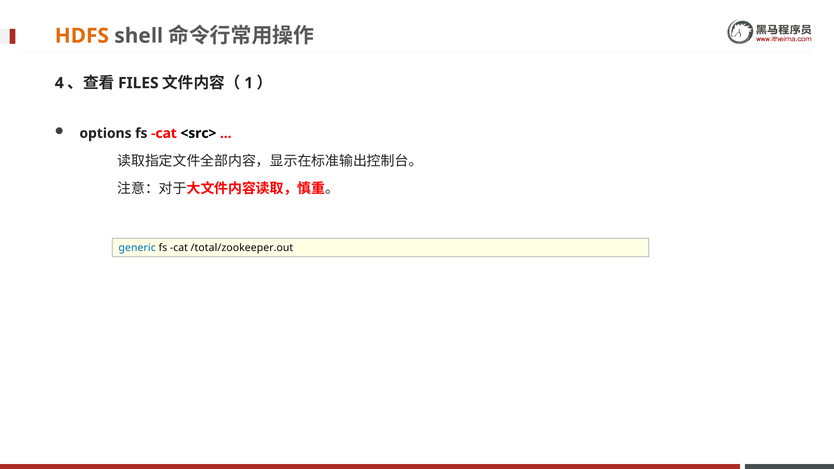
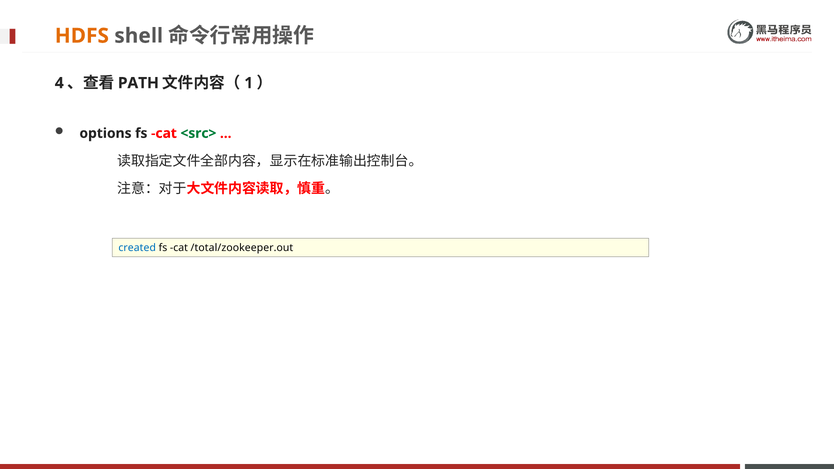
FILES: FILES -> PATH
<src> colour: black -> green
generic: generic -> created
